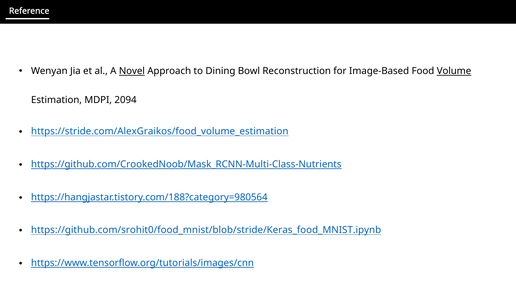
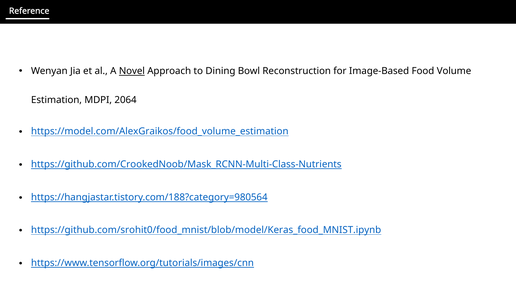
Volume underline: present -> none
2094: 2094 -> 2064
https://stride.com/AlexGraikos/food_volume_estimation: https://stride.com/AlexGraikos/food_volume_estimation -> https://model.com/AlexGraikos/food_volume_estimation
https://github.com/srohit0/food_mnist/blob/stride/Keras_food_MNIST.ipynb: https://github.com/srohit0/food_mnist/blob/stride/Keras_food_MNIST.ipynb -> https://github.com/srohit0/food_mnist/blob/model/Keras_food_MNIST.ipynb
